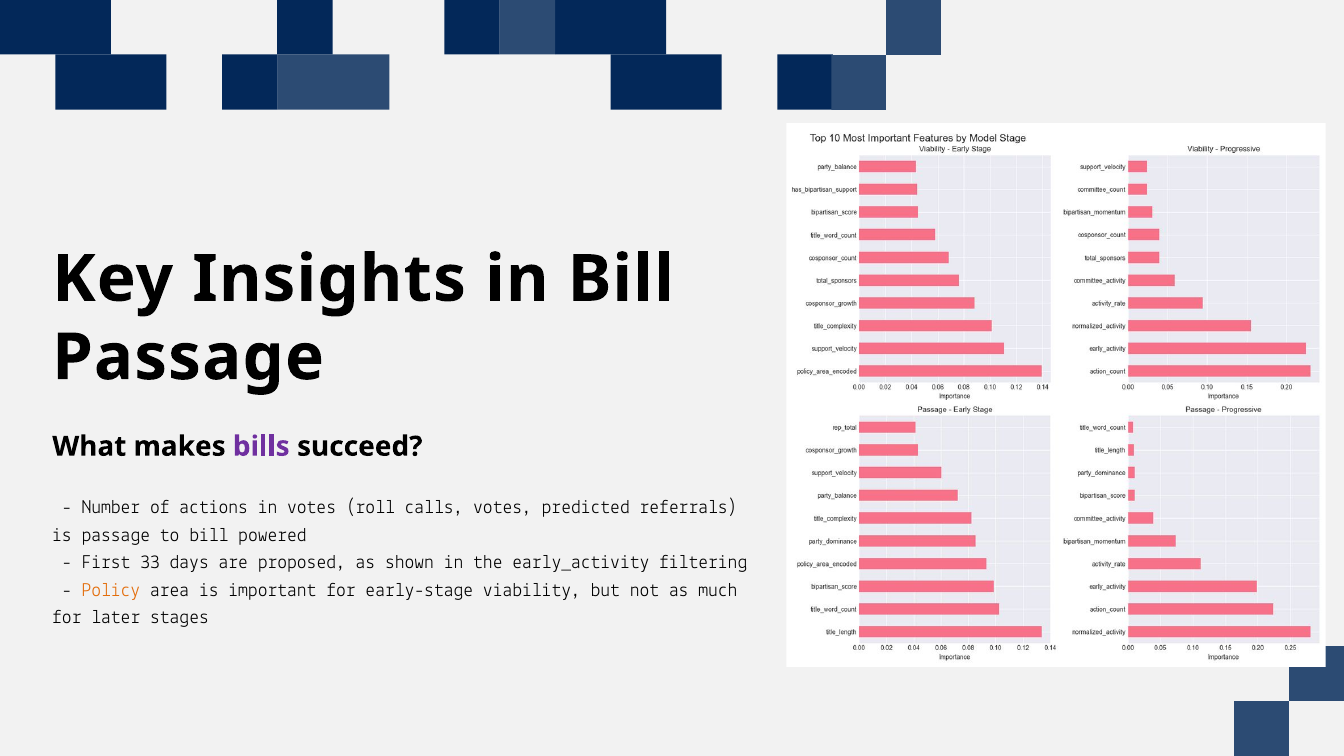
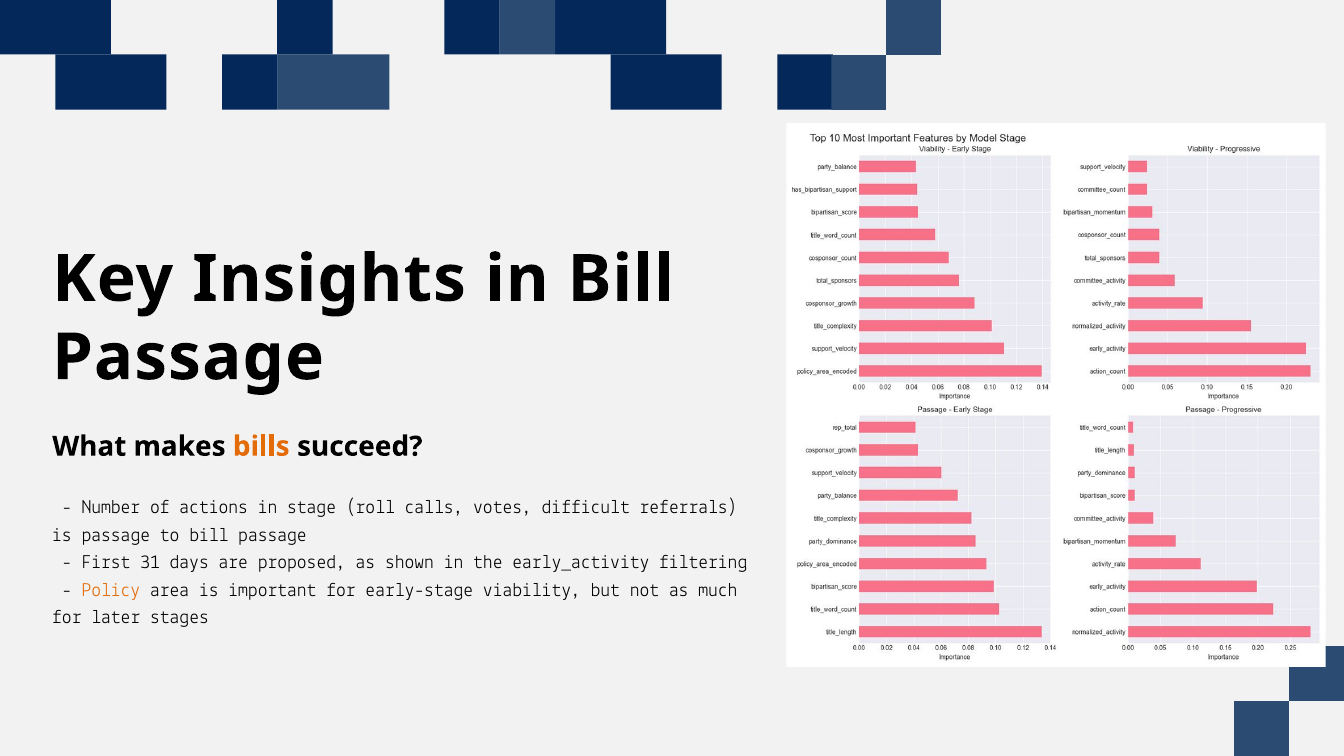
bills colour: purple -> orange
in votes: votes -> stage
predicted: predicted -> difficult
to bill powered: powered -> passage
33: 33 -> 31
